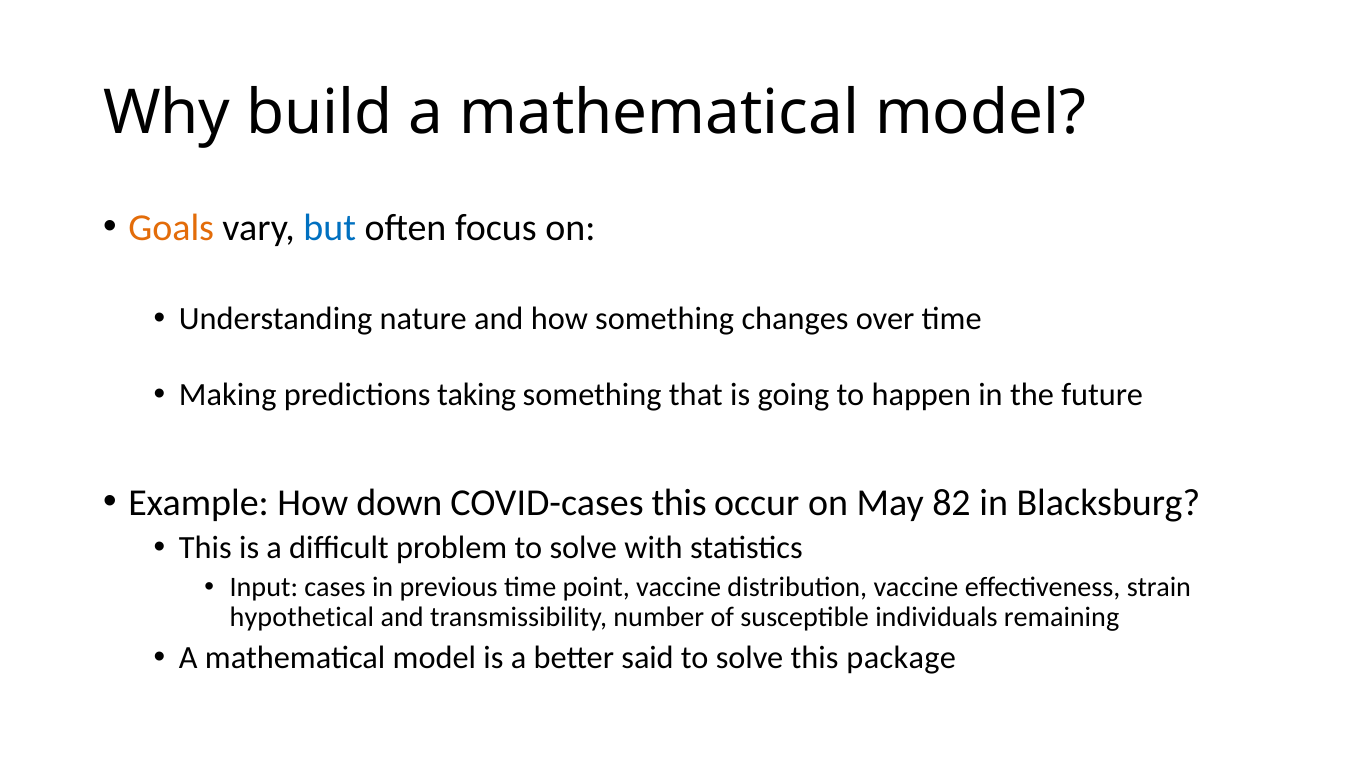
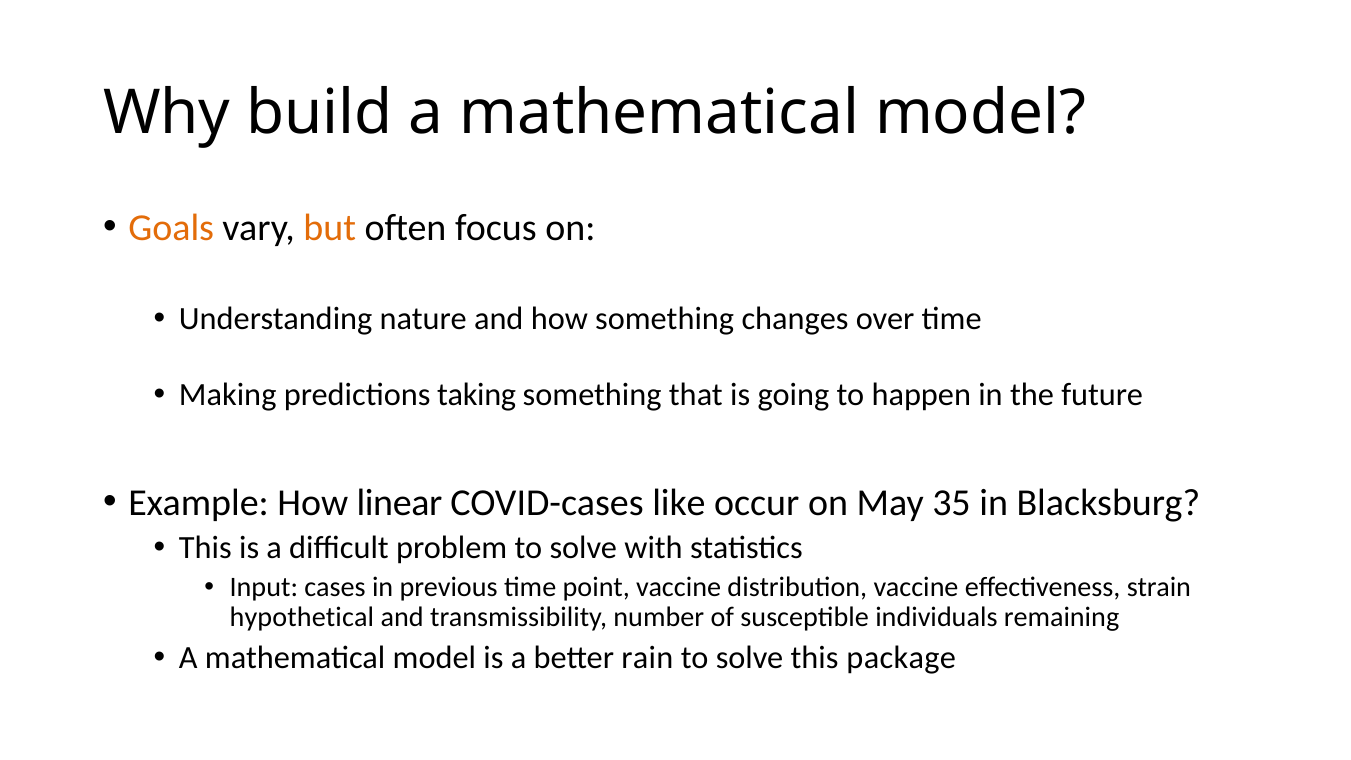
but colour: blue -> orange
down: down -> linear
COVID-cases this: this -> like
82: 82 -> 35
said: said -> rain
